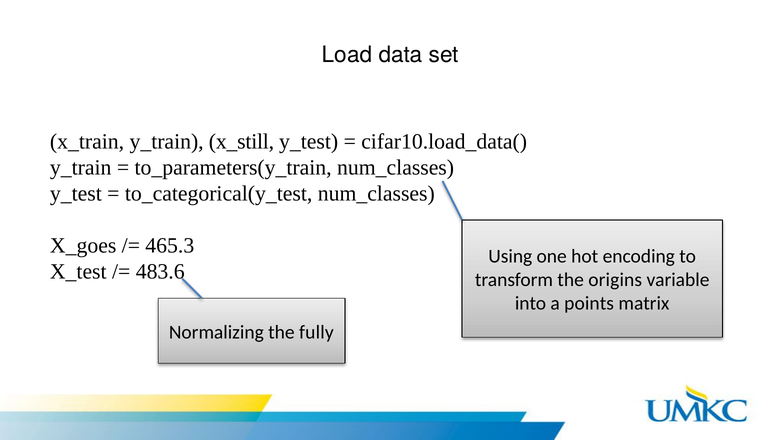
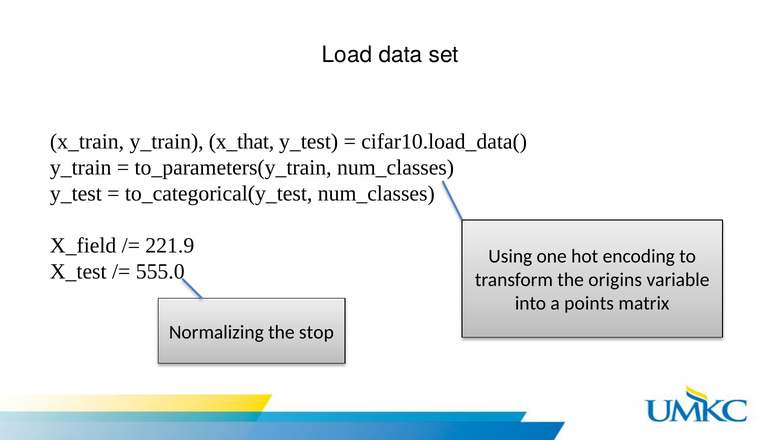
x_still: x_still -> x_that
X_goes: X_goes -> X_field
465.3: 465.3 -> 221.9
483.6: 483.6 -> 555.0
fully: fully -> stop
